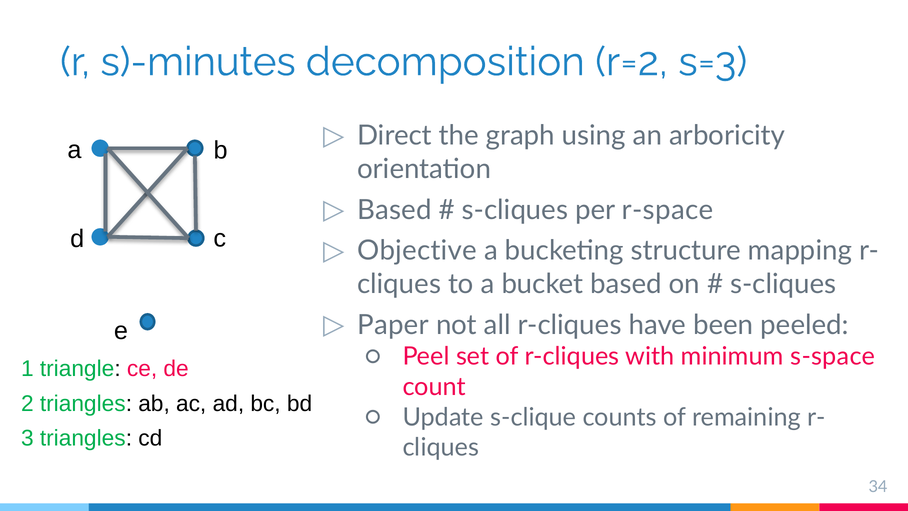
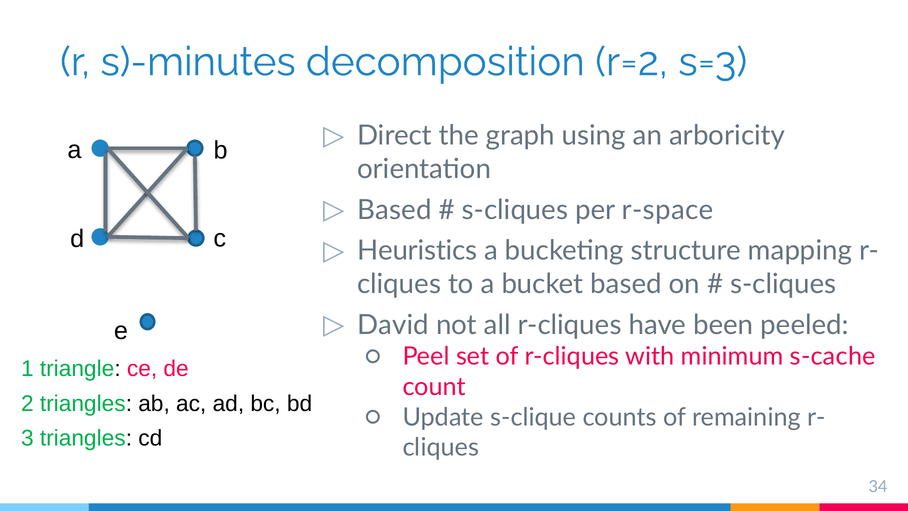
Objective: Objective -> Heuristics
Paper: Paper -> David
s-space: s-space -> s-cache
